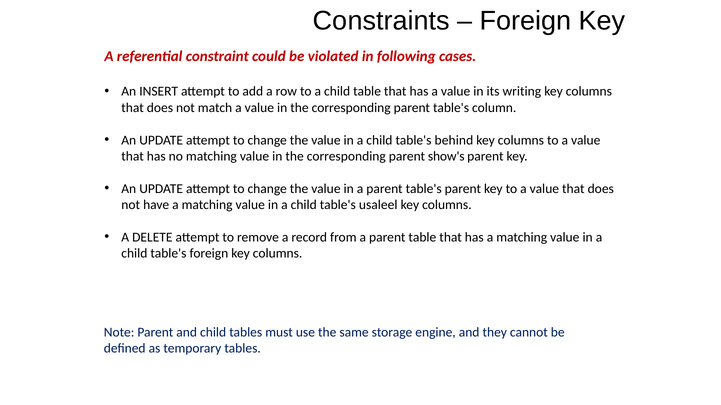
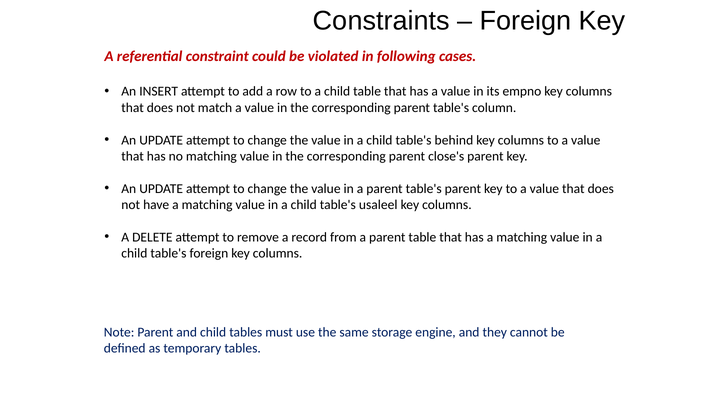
writing: writing -> empno
show's: show's -> close's
